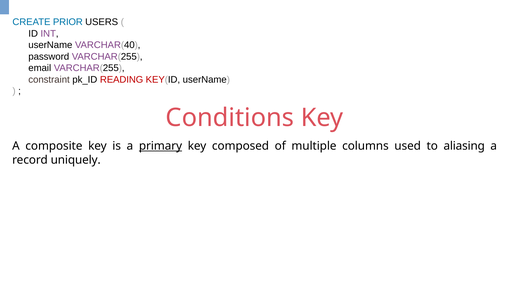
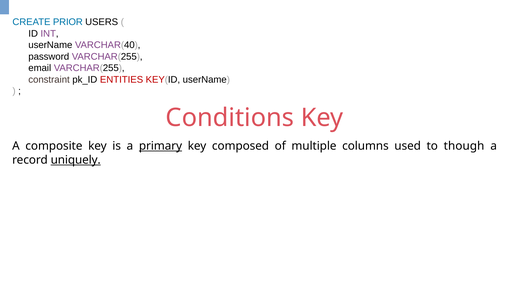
READING: READING -> ENTITIES
aliasing: aliasing -> though
uniquely underline: none -> present
